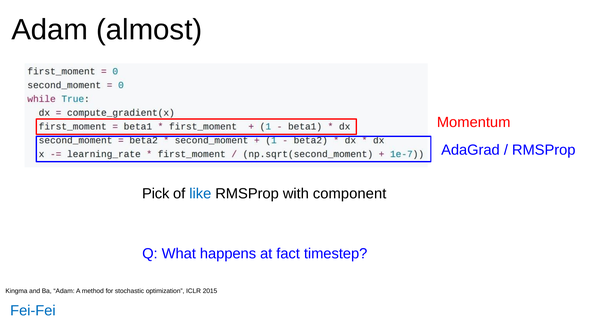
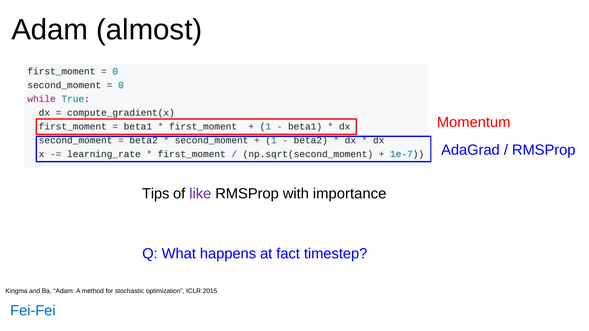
Pick: Pick -> Tips
like colour: blue -> purple
component: component -> importance
